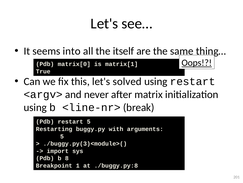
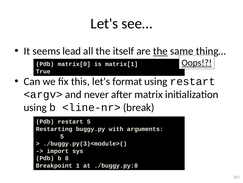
into: into -> lead
the at (160, 51) underline: none -> present
solved: solved -> format
